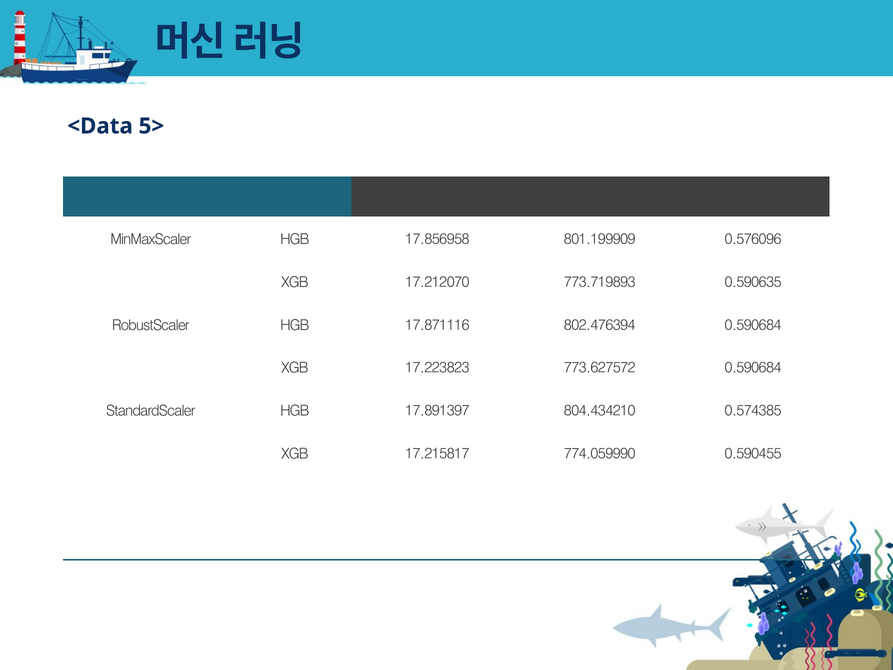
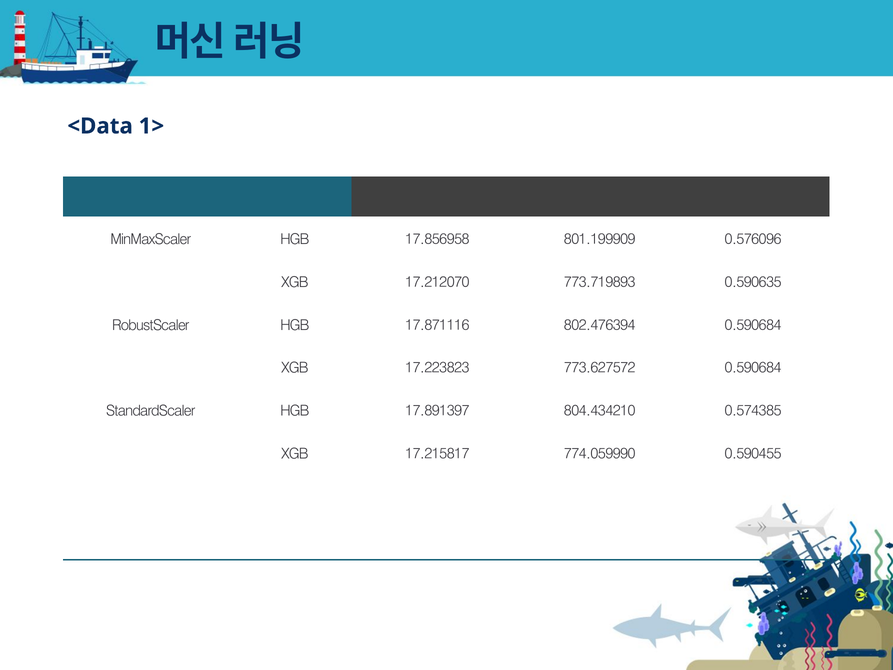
5>: 5> -> 1>
